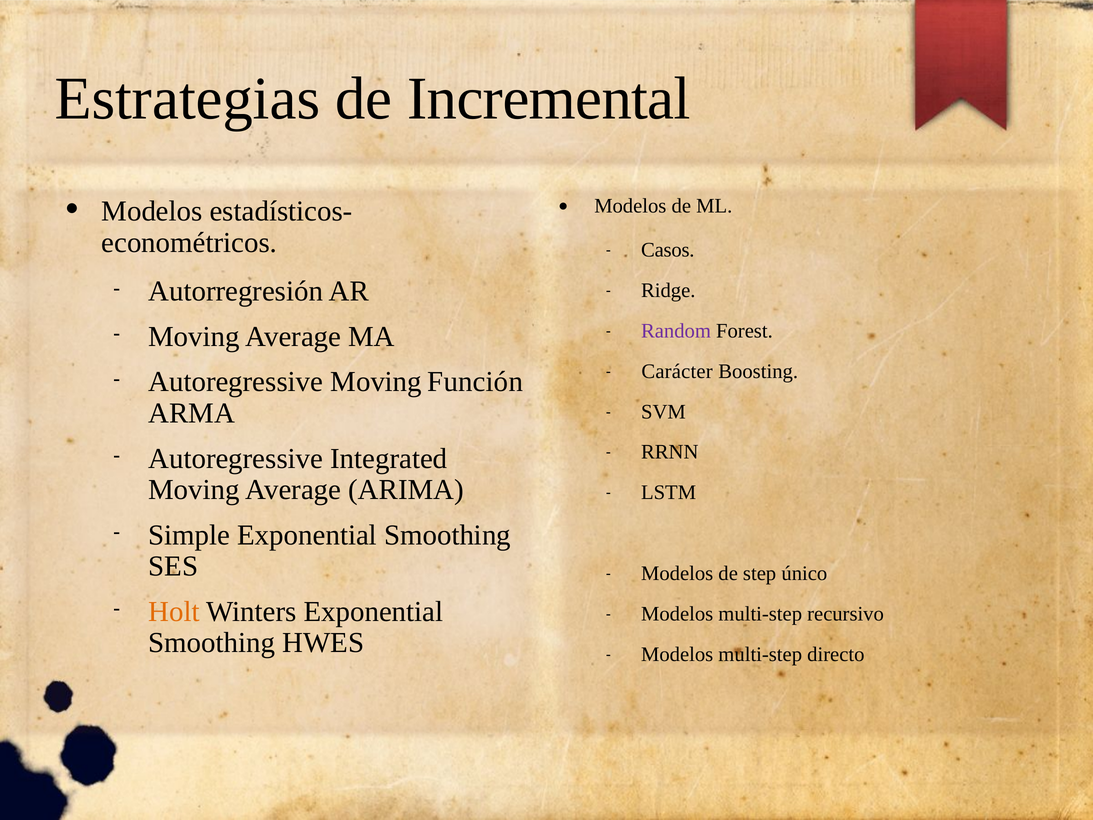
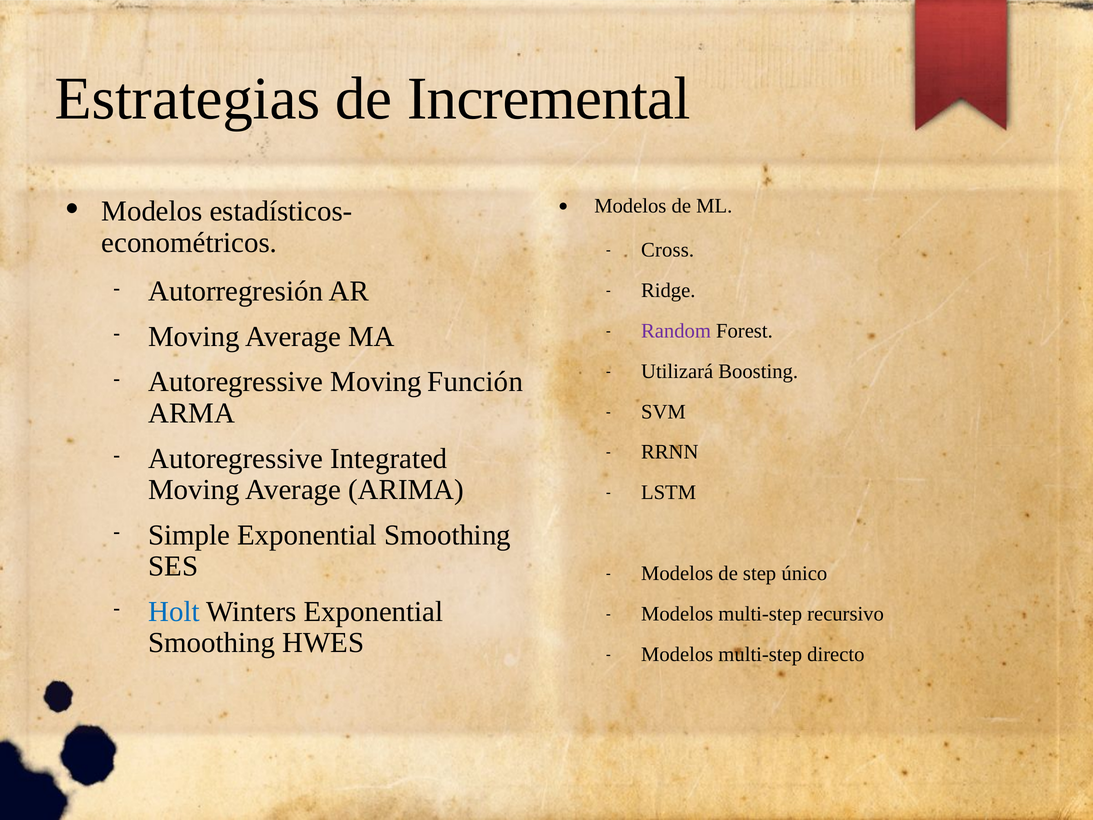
Casos: Casos -> Cross
Carácter: Carácter -> Utilizará
Holt colour: orange -> blue
